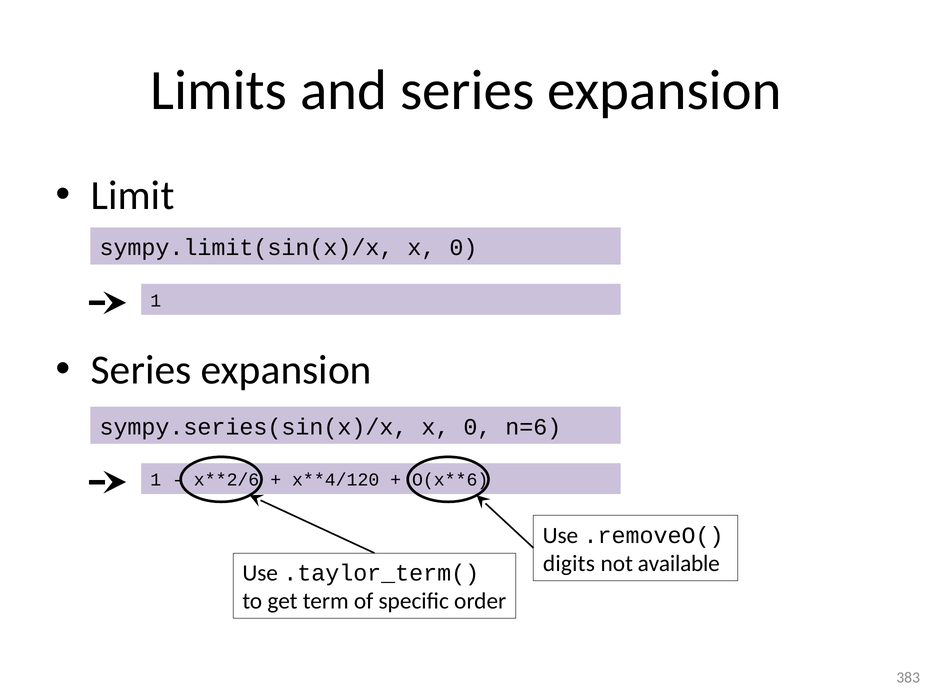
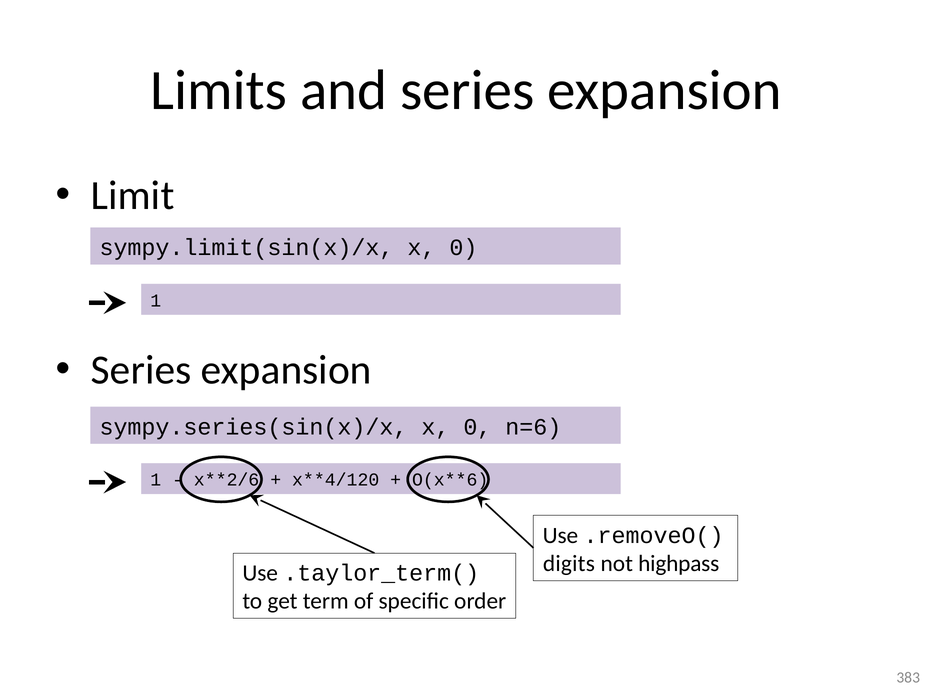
available: available -> highpass
